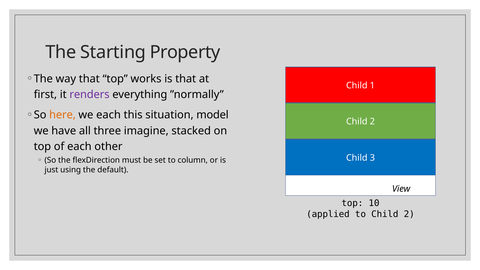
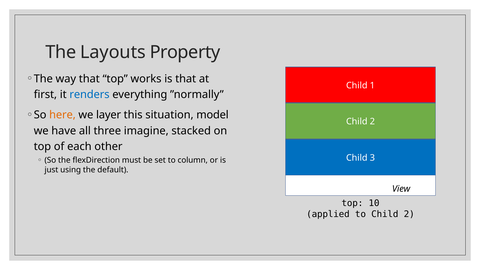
Starting: Starting -> Layouts
renders colour: purple -> blue
we each: each -> layer
